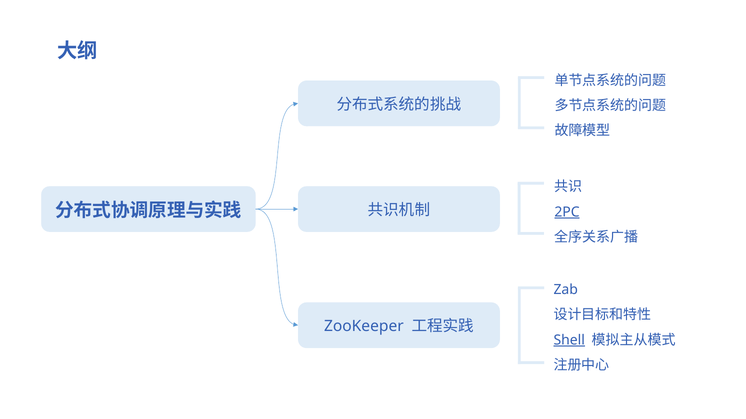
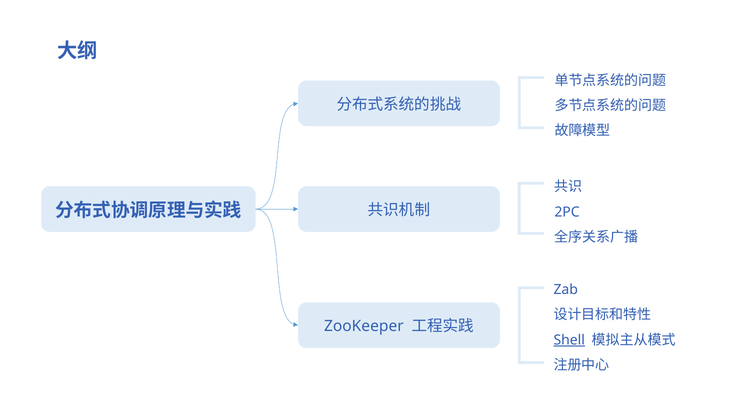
2PC underline: present -> none
